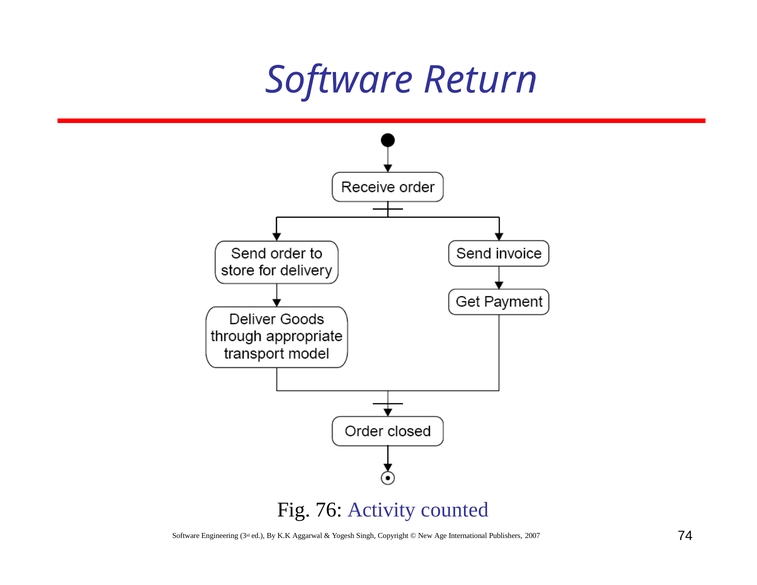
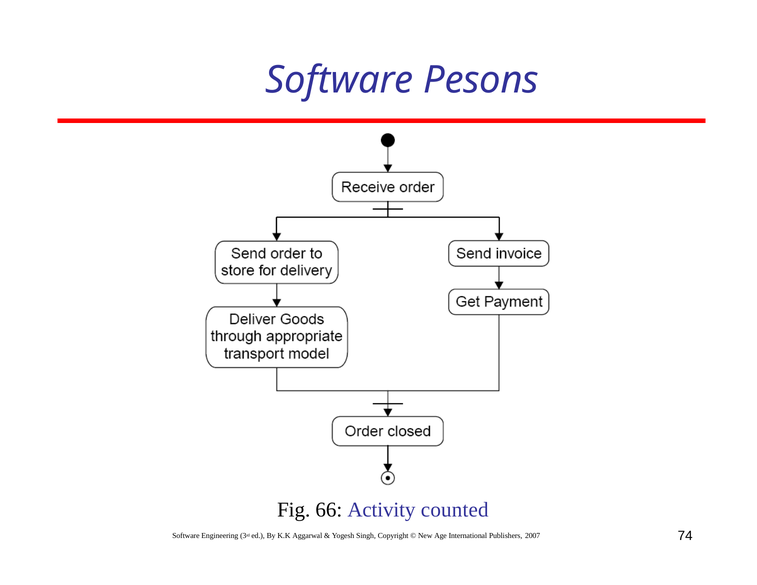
Return: Return -> Pesons
76: 76 -> 66
